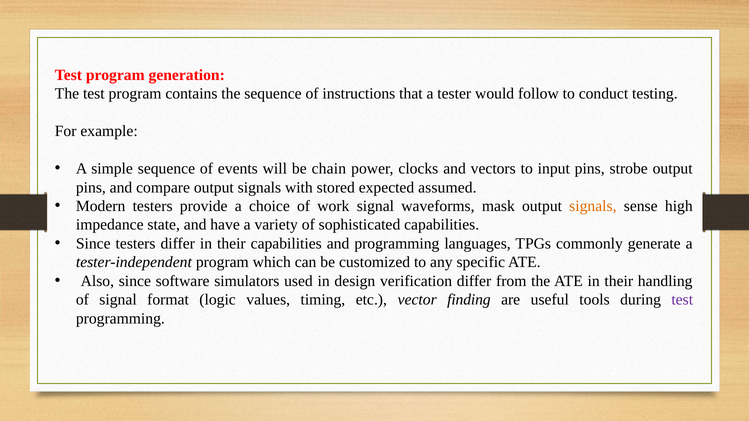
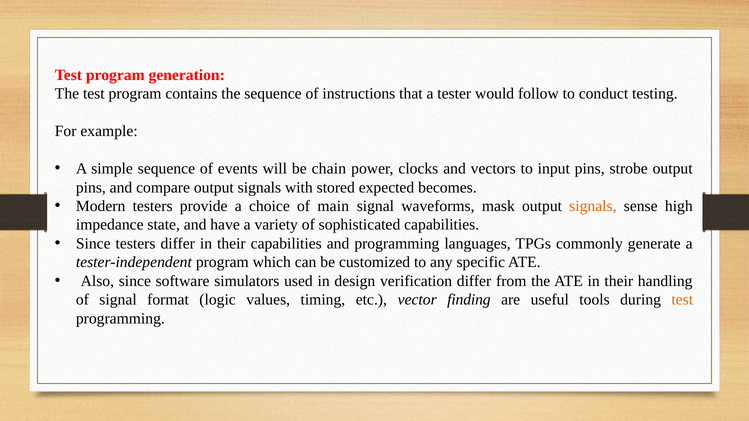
assumed: assumed -> becomes
work: work -> main
test at (682, 300) colour: purple -> orange
